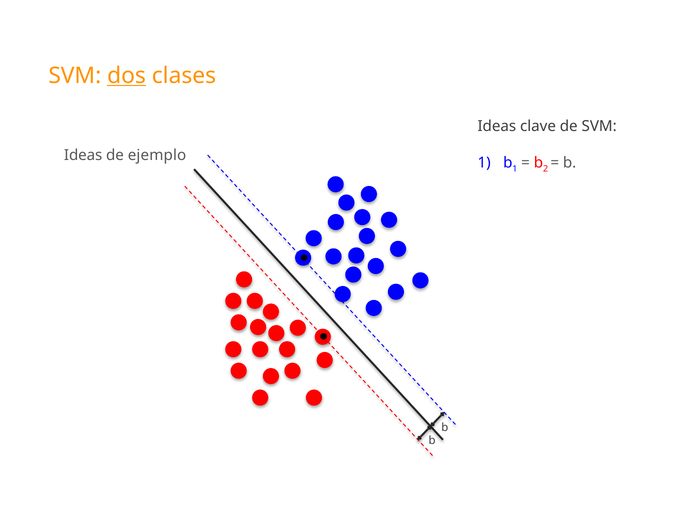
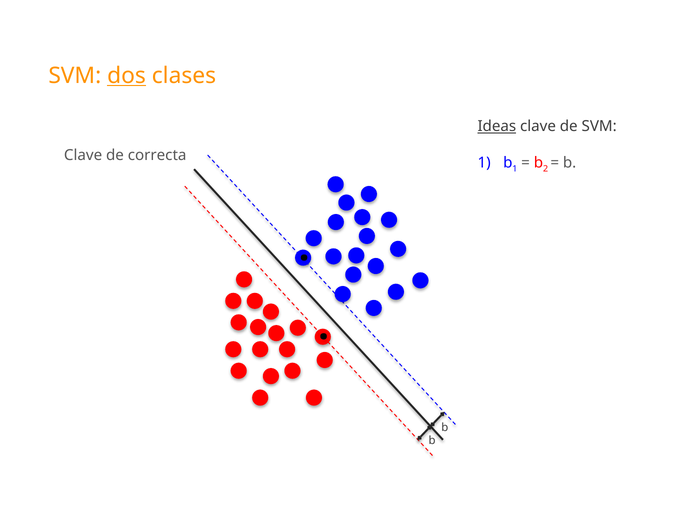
Ideas at (497, 127) underline: none -> present
Ideas at (83, 155): Ideas -> Clave
ejemplo: ejemplo -> correcta
